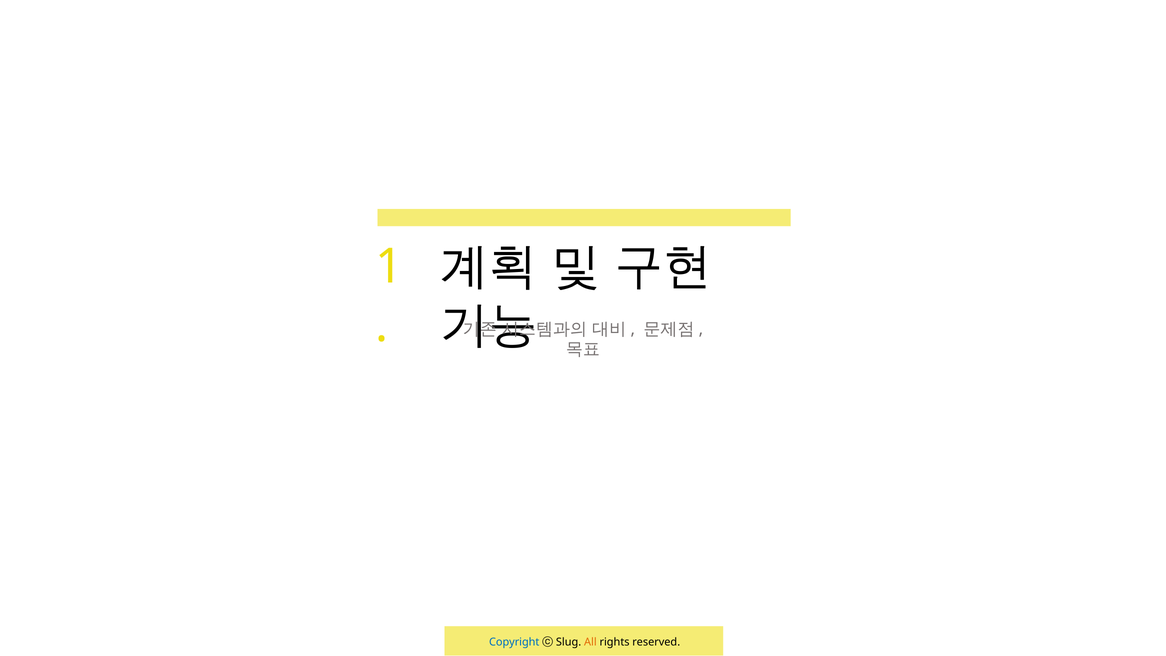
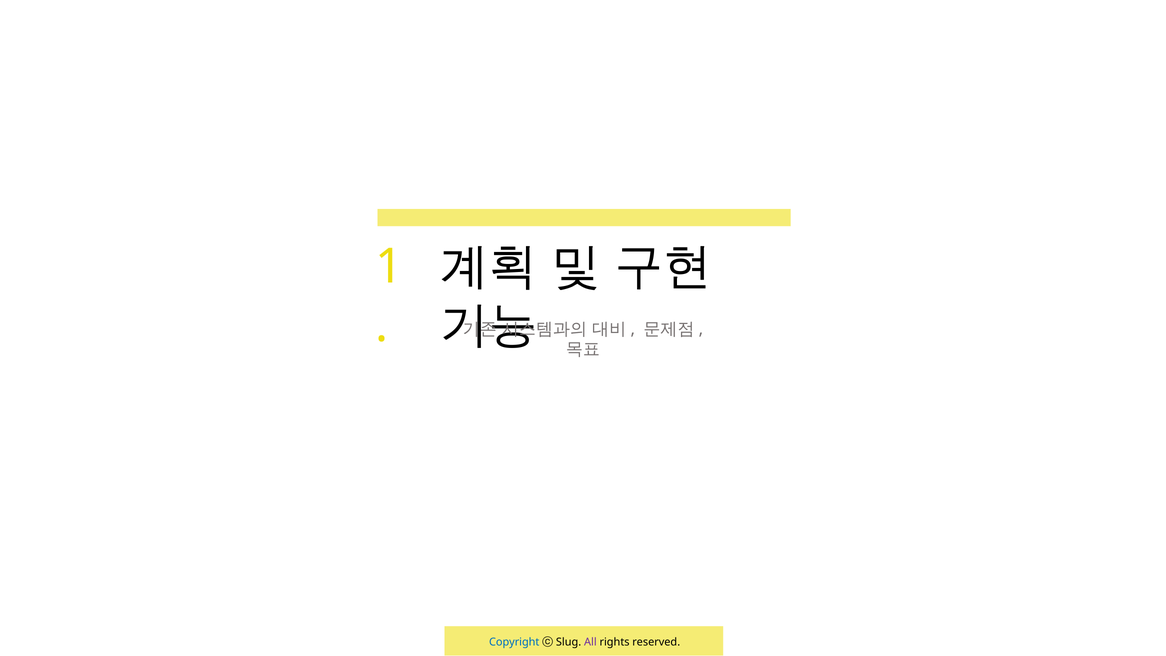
All colour: orange -> purple
